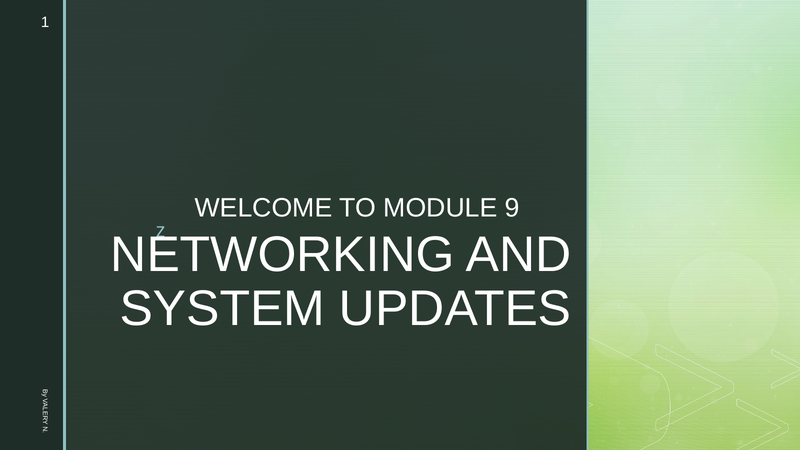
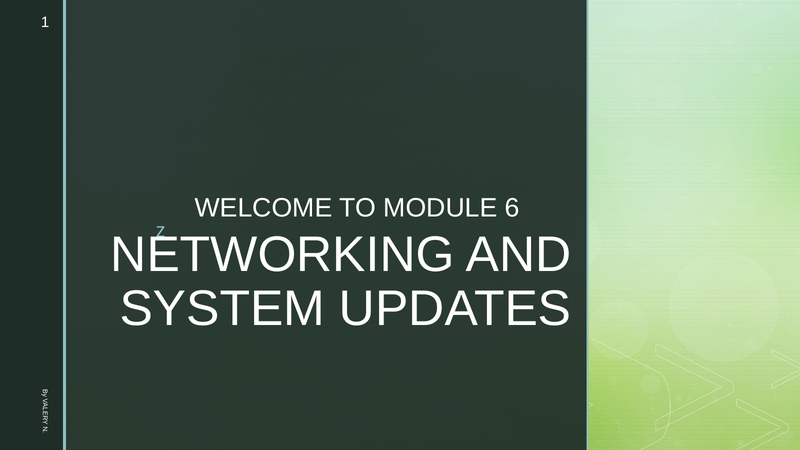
9: 9 -> 6
